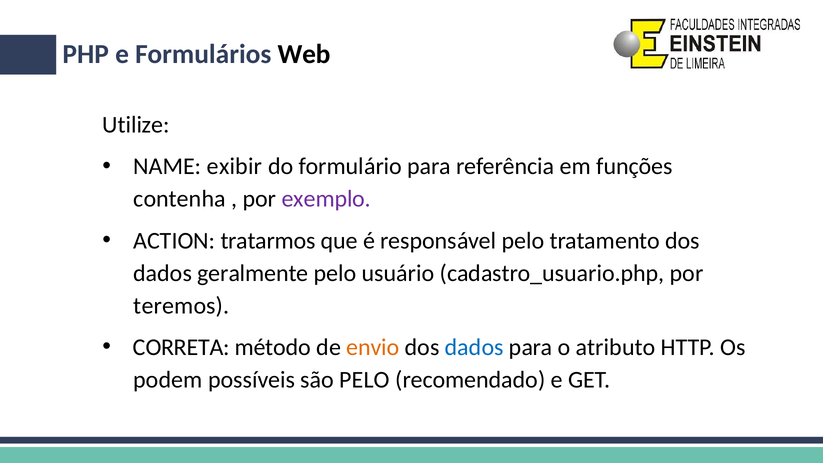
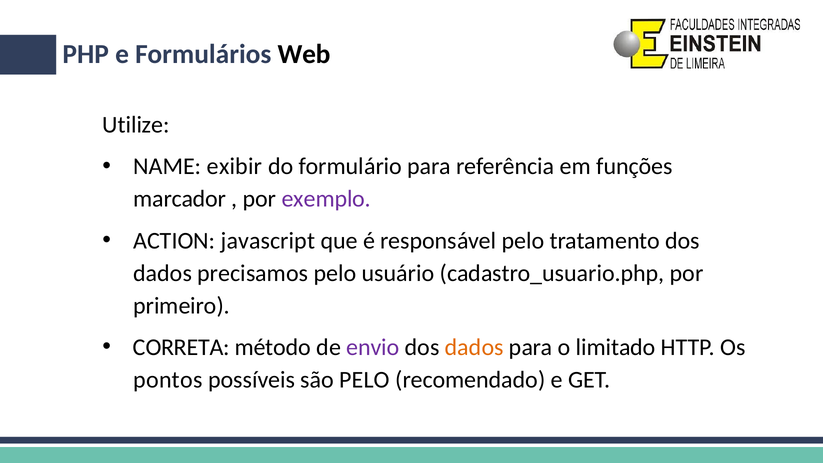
contenha: contenha -> marcador
tratarmos: tratarmos -> javascript
geralmente: geralmente -> precisamos
teremos: teremos -> primeiro
envio colour: orange -> purple
dados at (474, 347) colour: blue -> orange
atributo: atributo -> limitado
podem: podem -> pontos
